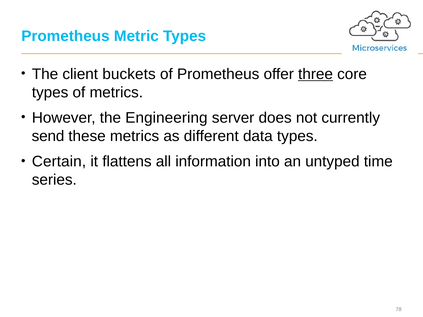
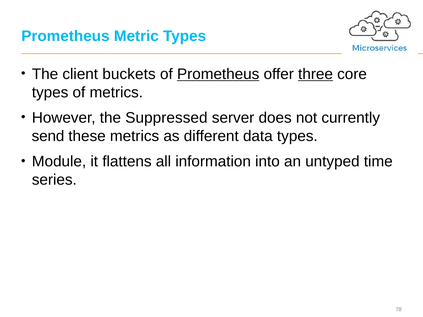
Prometheus at (218, 74) underline: none -> present
Engineering: Engineering -> Suppressed
Certain: Certain -> Module
